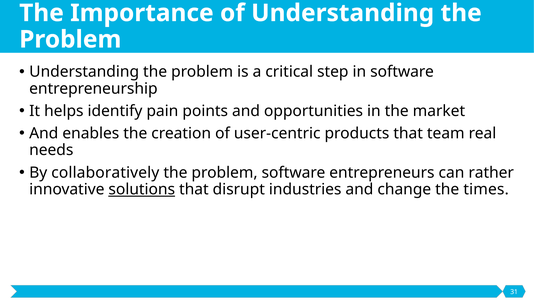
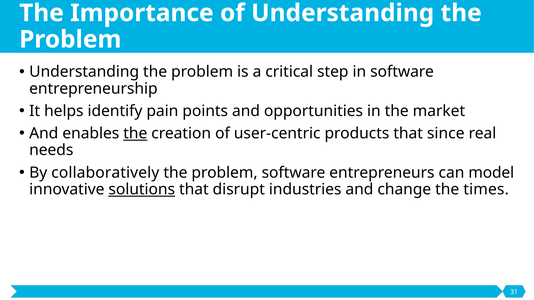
the at (135, 134) underline: none -> present
team: team -> since
rather: rather -> model
